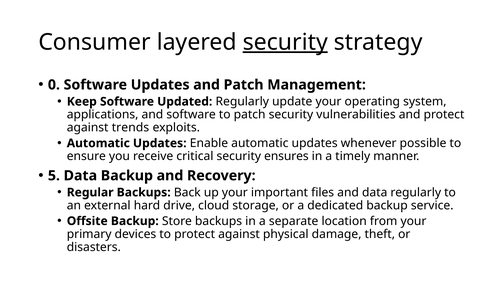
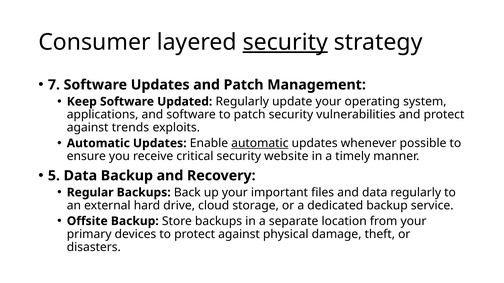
0: 0 -> 7
automatic at (260, 143) underline: none -> present
ensures: ensures -> website
